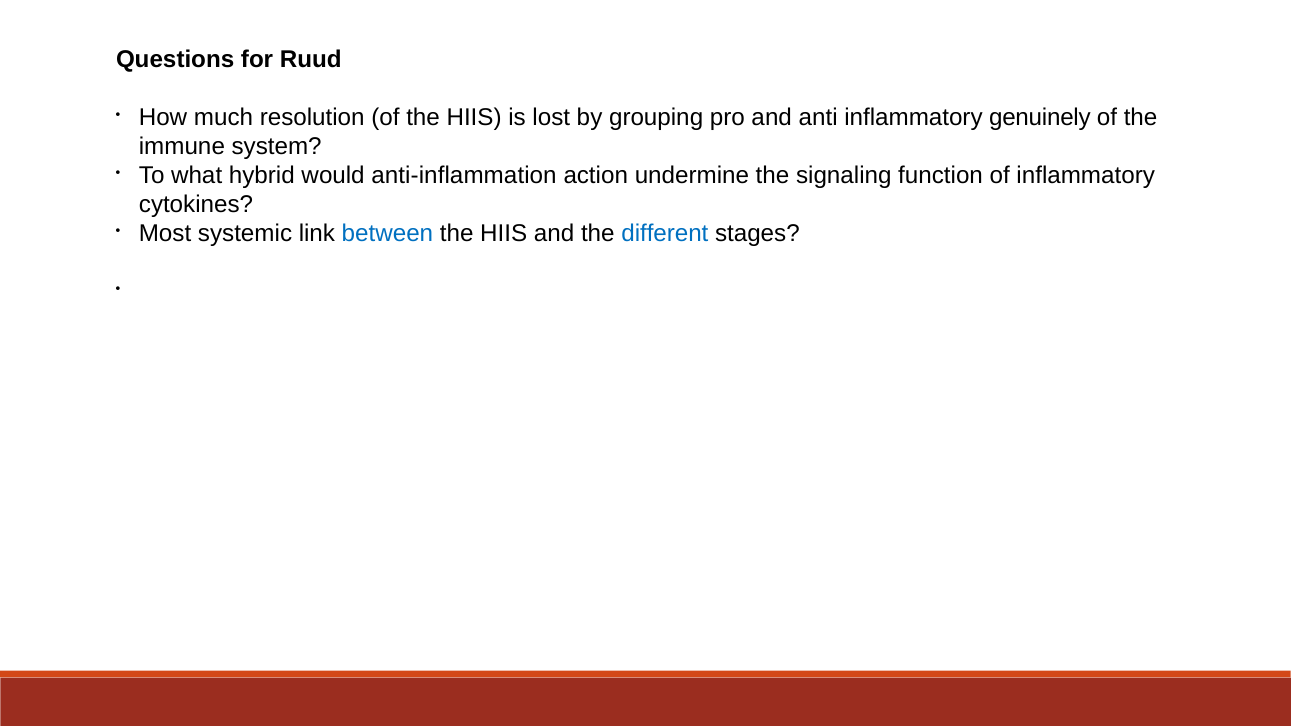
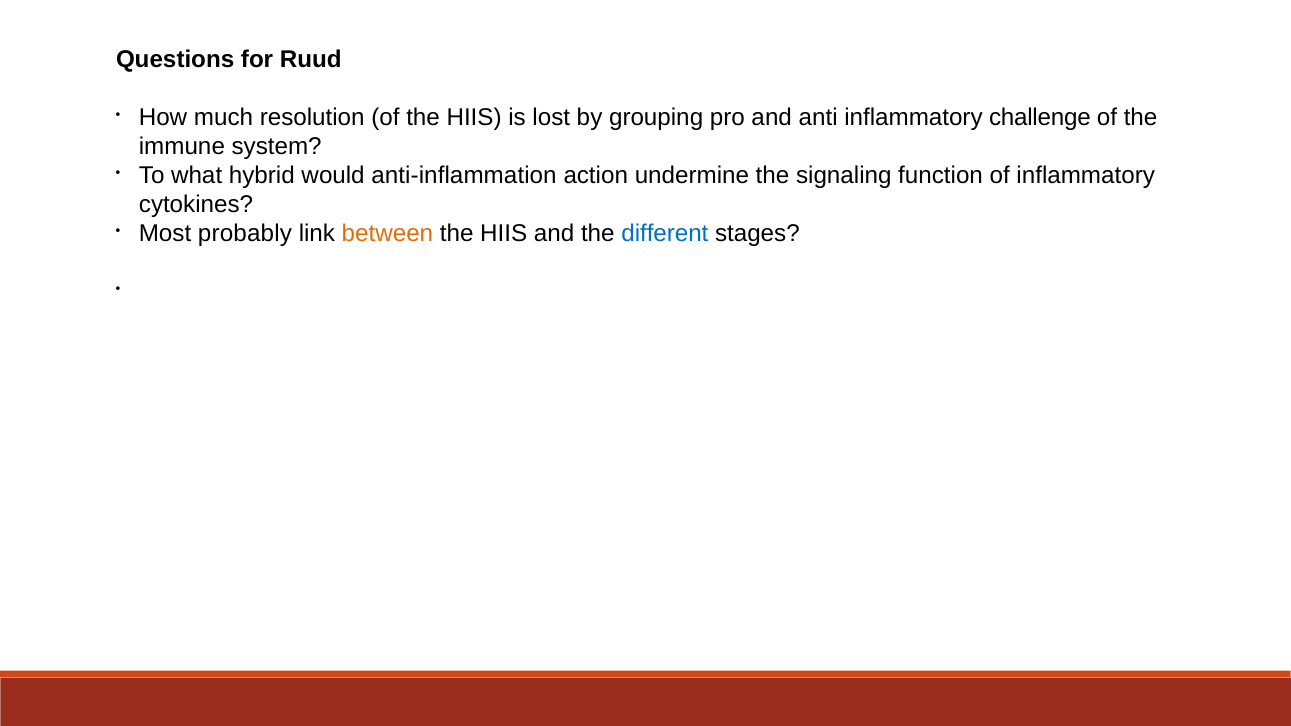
genuinely: genuinely -> challenge
systemic: systemic -> probably
between colour: blue -> orange
